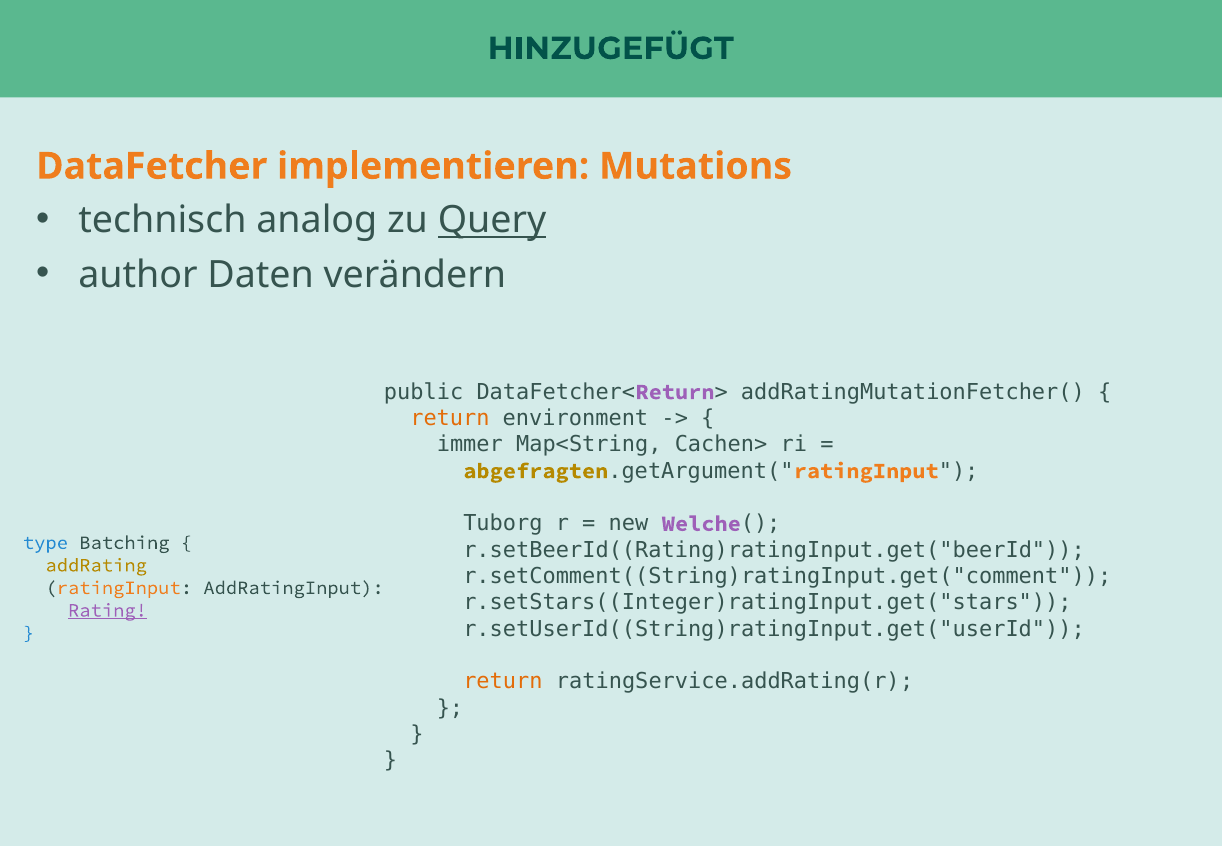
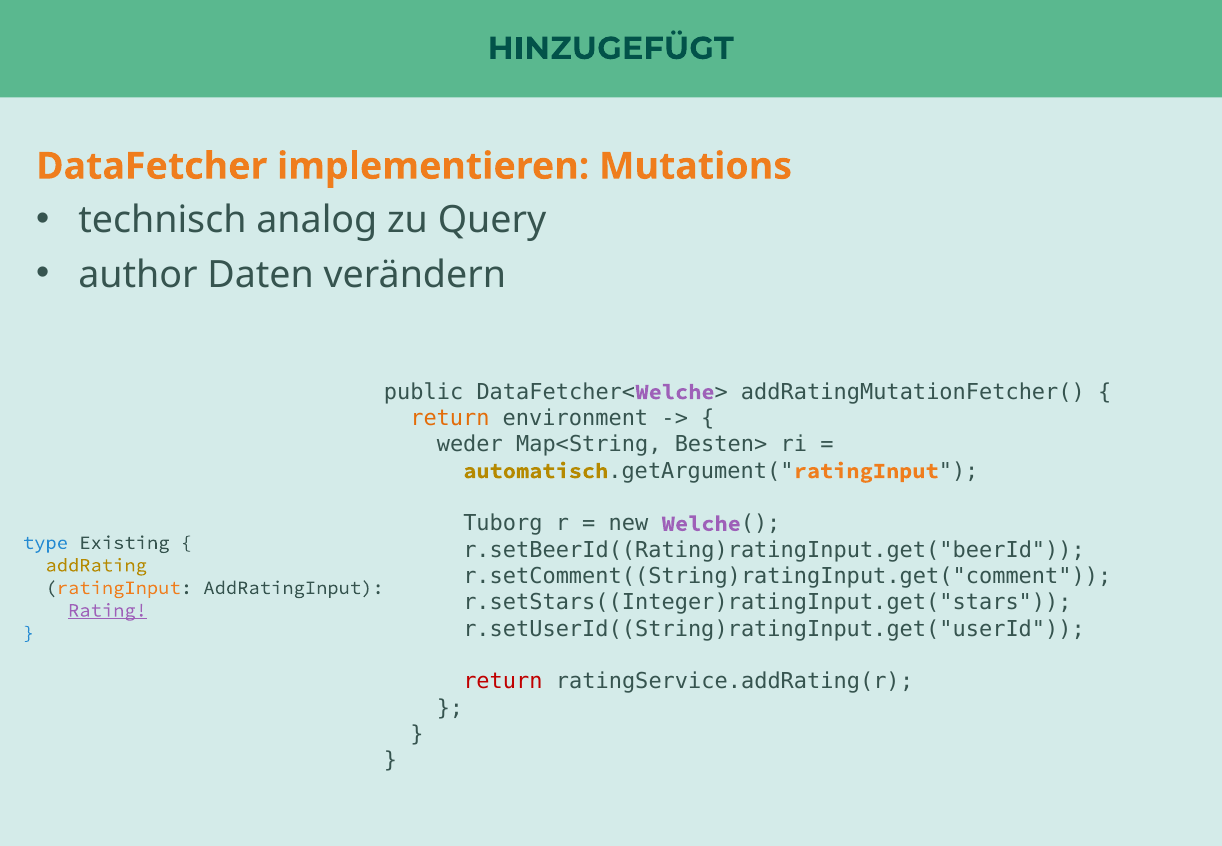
Query underline: present -> none
Return at (675, 392): Return -> Welche
immer: immer -> weder
Cachen>: Cachen> -> Besten>
abgefragten: abgefragten -> automatisch
Batching: Batching -> Existing
return at (503, 682) colour: orange -> red
